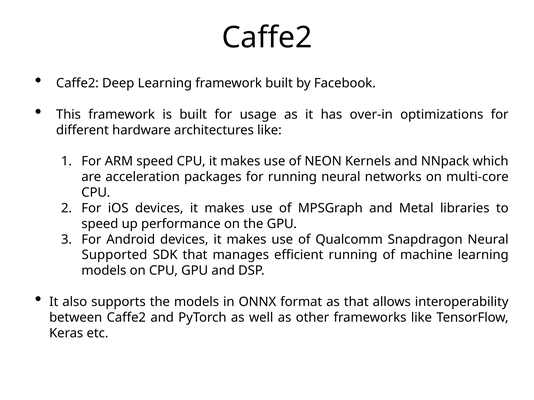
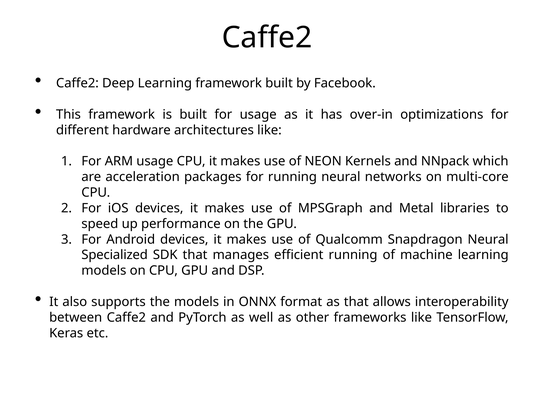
ARM speed: speed -> usage
Supported: Supported -> Specialized
